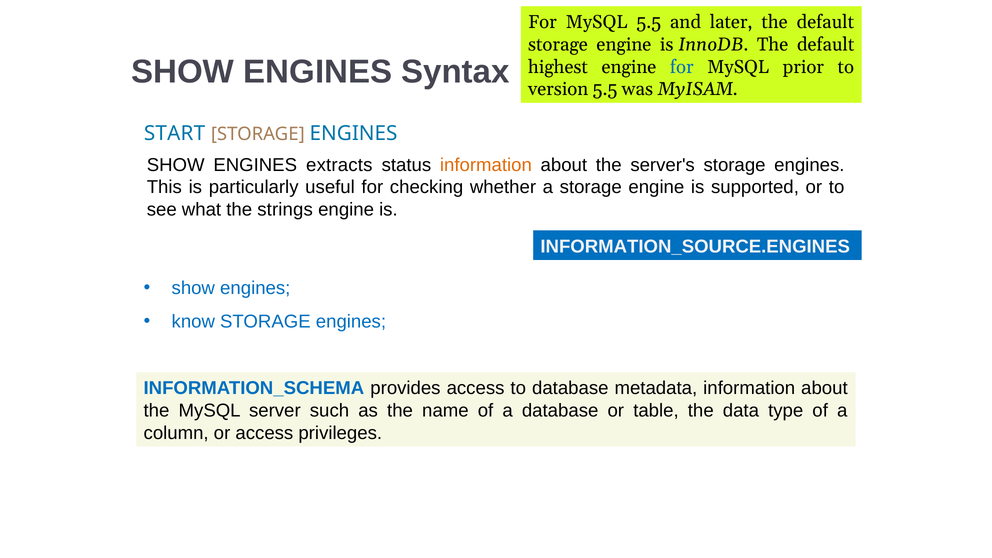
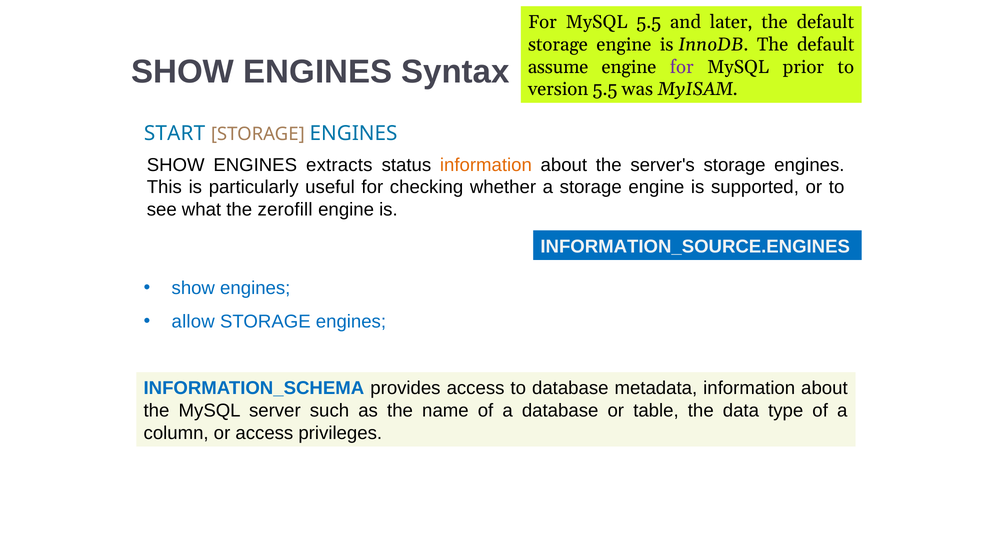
highest: highest -> assume
for at (682, 67) colour: blue -> purple
strings: strings -> zerofill
know: know -> allow
